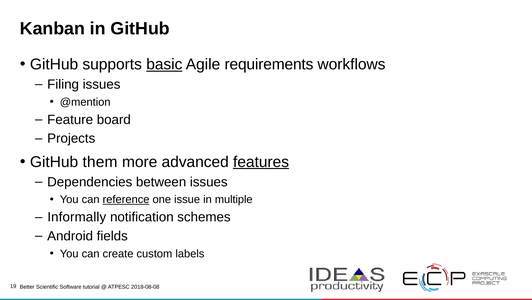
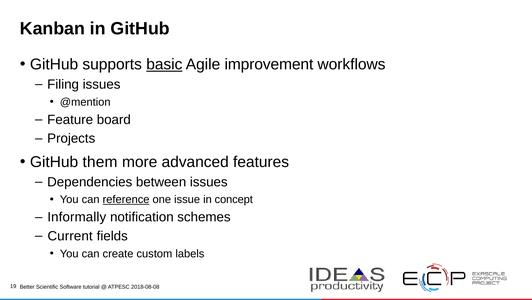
requirements: requirements -> improvement
features underline: present -> none
multiple: multiple -> concept
Android: Android -> Current
